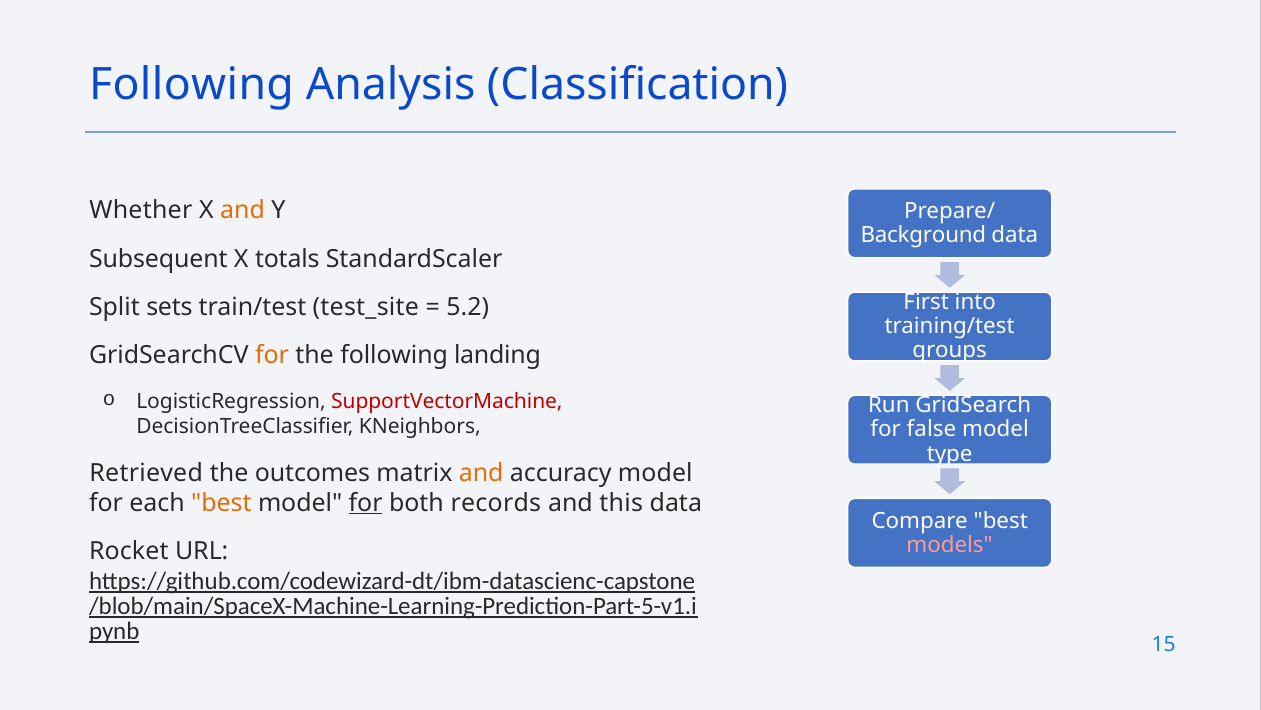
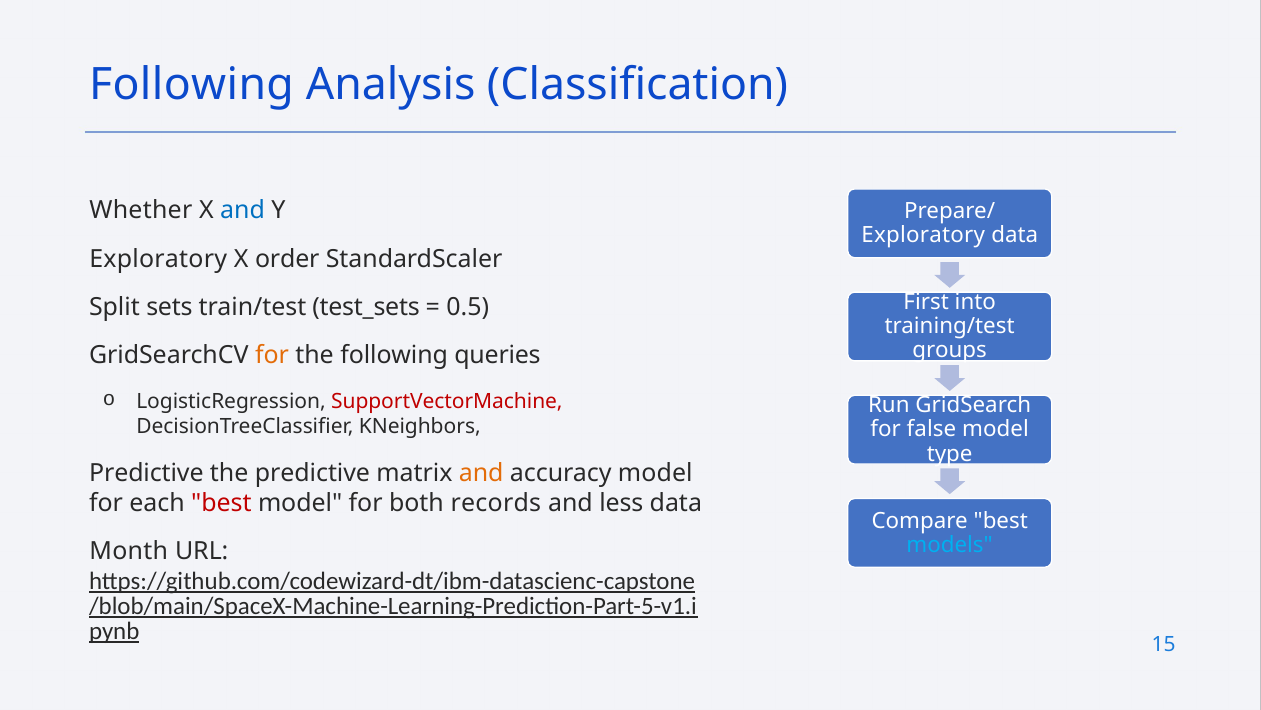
and at (243, 210) colour: orange -> blue
Background at (923, 235): Background -> Exploratory
Subsequent at (158, 259): Subsequent -> Exploratory
totals: totals -> order
test_site: test_site -> test_sets
5.2: 5.2 -> 0.5
landing: landing -> queries
Retrieved at (146, 472): Retrieved -> Predictive
the outcomes: outcomes -> predictive
best at (221, 502) colour: orange -> red
for at (366, 502) underline: present -> none
this: this -> less
models colour: pink -> light blue
Rocket: Rocket -> Month
